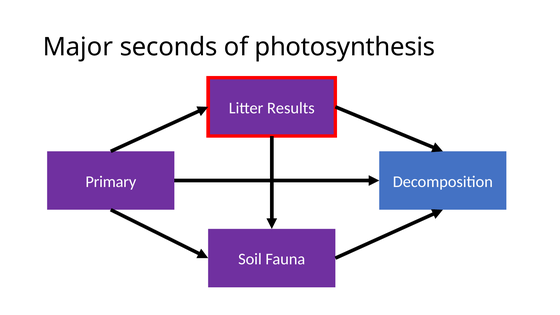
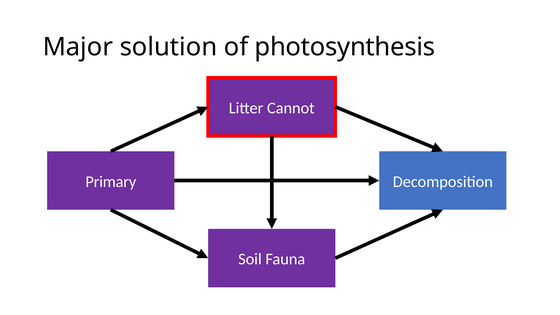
seconds: seconds -> solution
Results: Results -> Cannot
